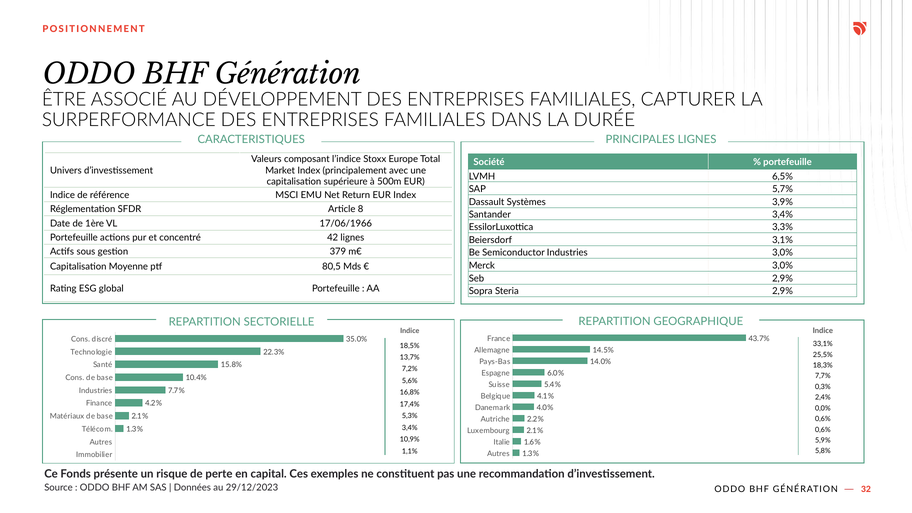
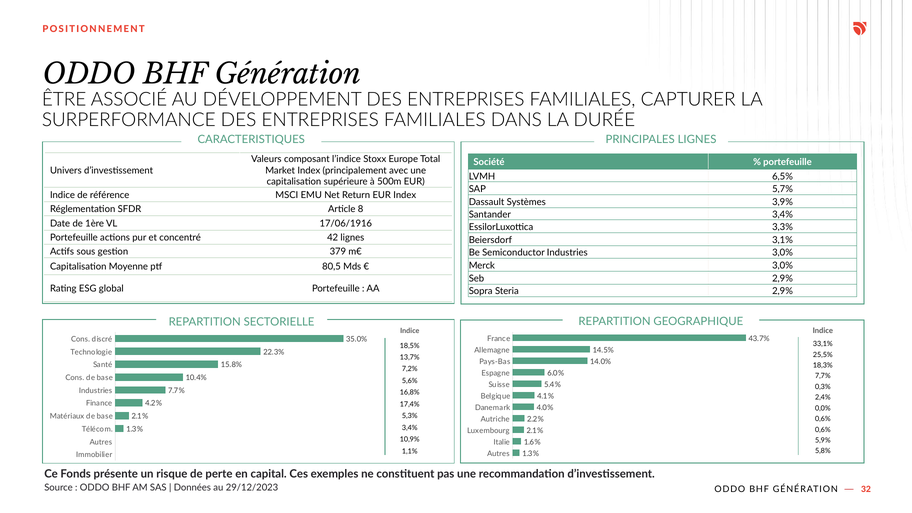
17/06/1966: 17/06/1966 -> 17/06/1916
